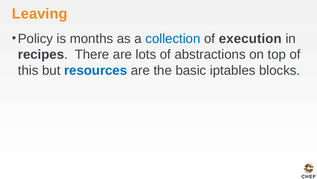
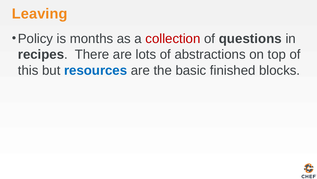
collection colour: blue -> red
execution: execution -> questions
iptables: iptables -> finished
